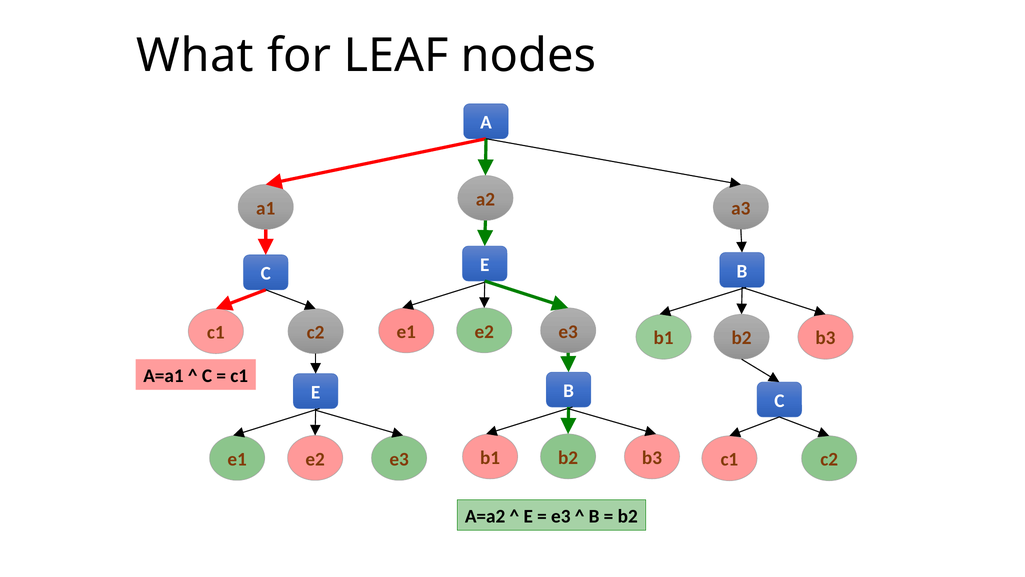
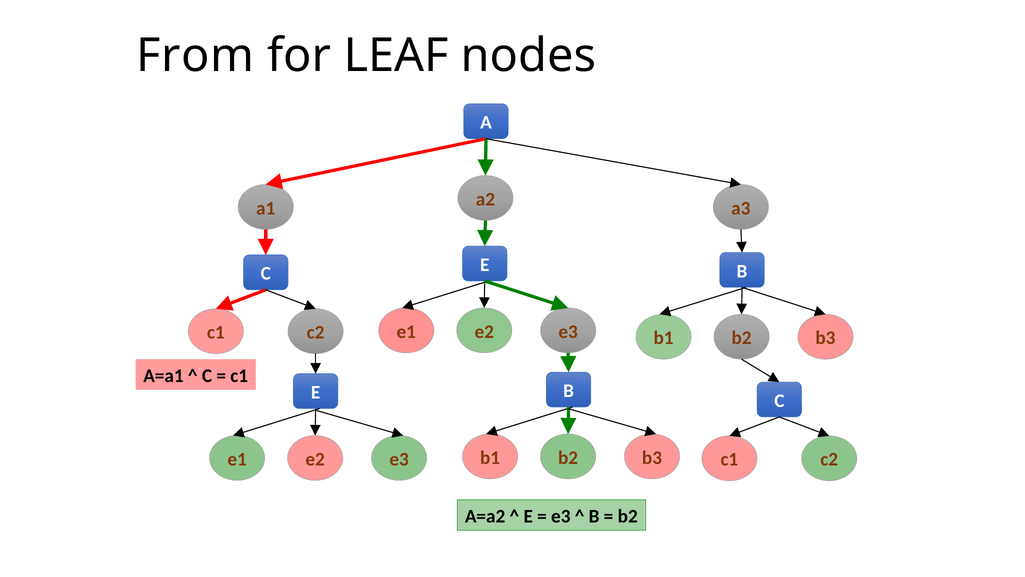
What: What -> From
